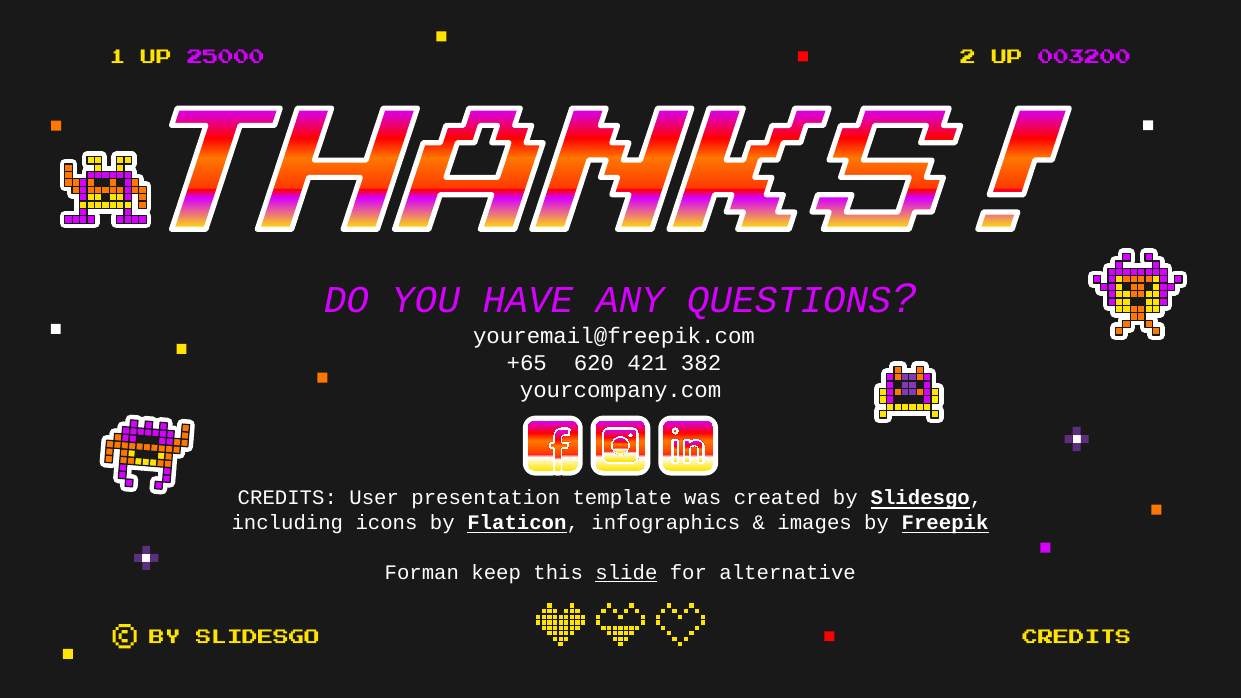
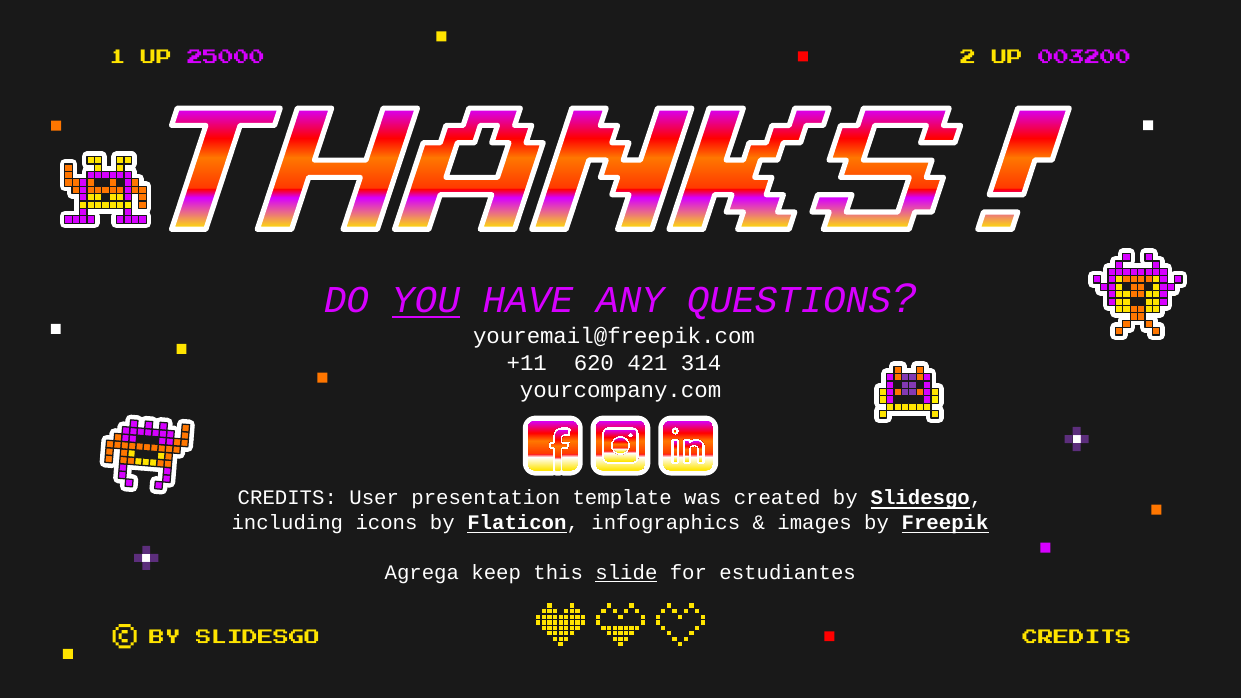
YOU underline: none -> present
+65: +65 -> +11
382: 382 -> 314
Forman: Forman -> Agrega
alternative: alternative -> estudiantes
